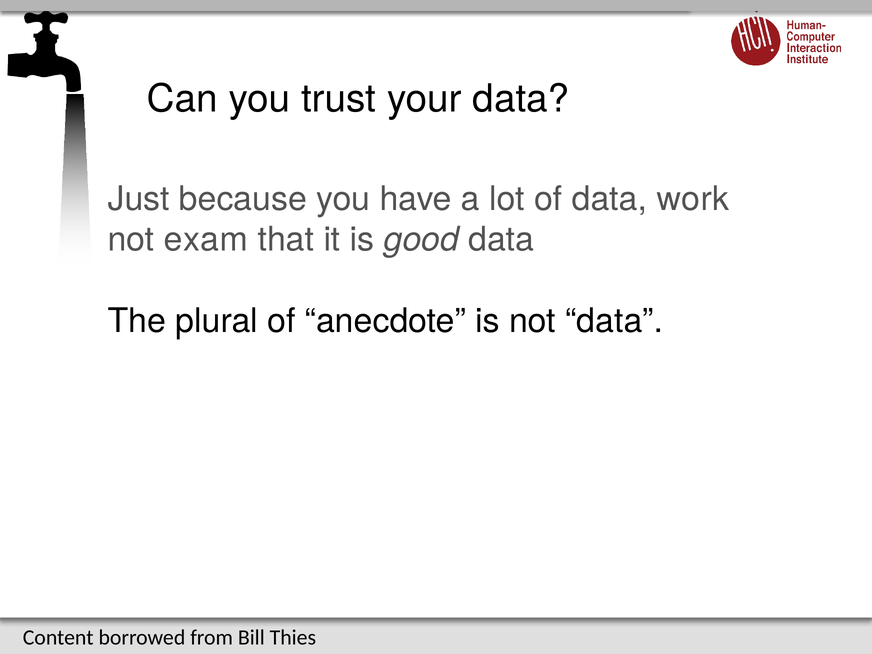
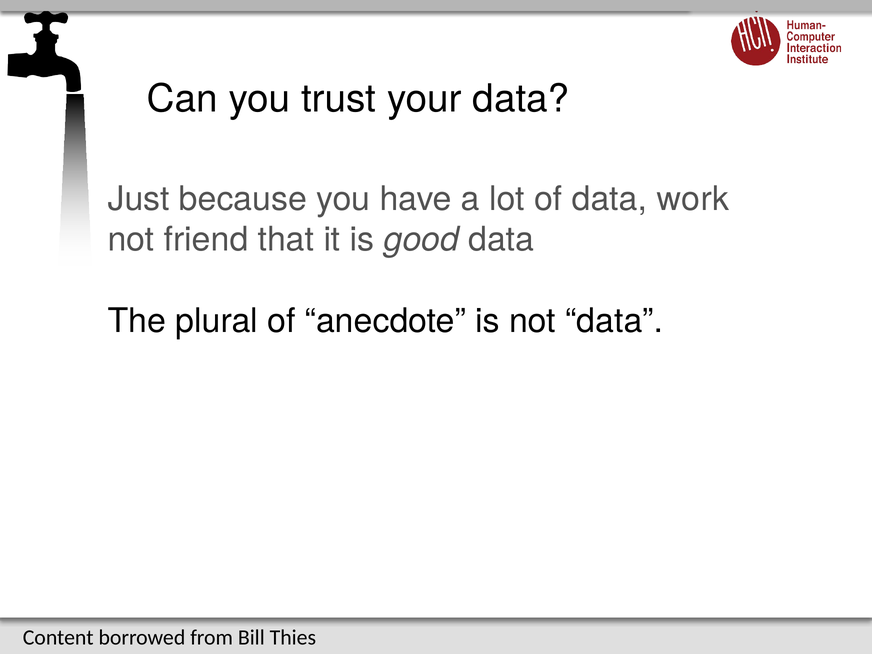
exam: exam -> friend
